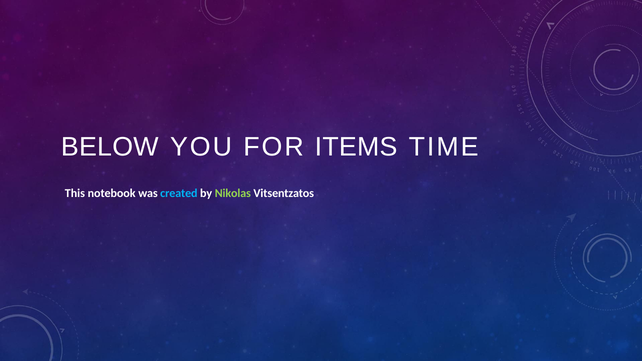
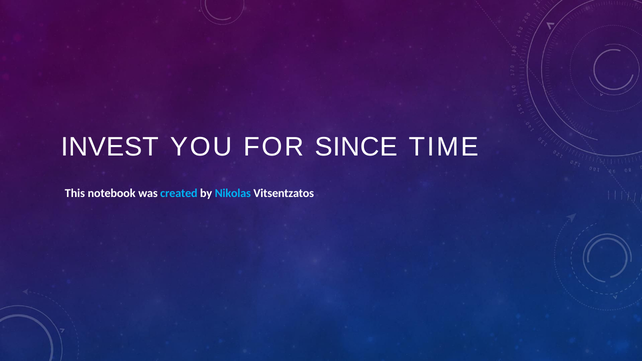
BELOW: BELOW -> INVEST
ITEMS: ITEMS -> SINCE
Nikolas colour: light green -> light blue
